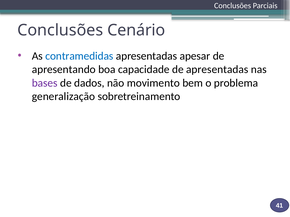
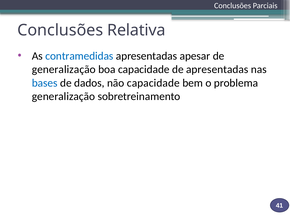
Cenário: Cenário -> Relativa
apresentando at (64, 70): apresentando -> generalização
bases colour: purple -> blue
não movimento: movimento -> capacidade
